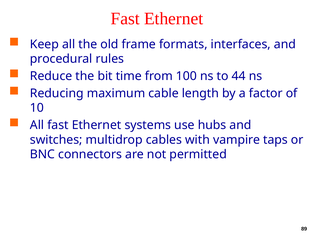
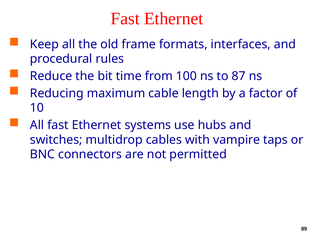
44: 44 -> 87
